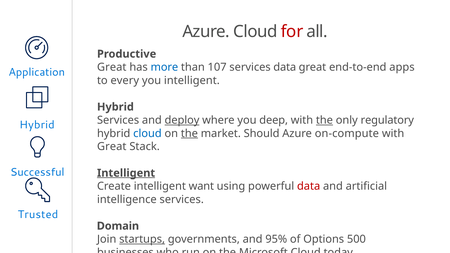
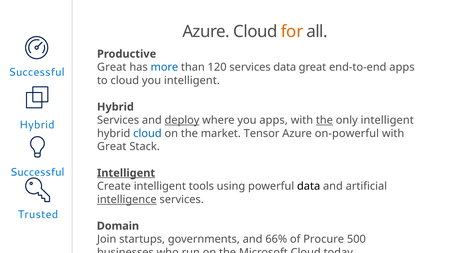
for colour: red -> orange
107: 107 -> 120
Application at (37, 72): Application -> Successful
to every: every -> cloud
you deep: deep -> apps
only regulatory: regulatory -> intelligent
the at (189, 133) underline: present -> none
Should: Should -> Tensor
on-compute: on-compute -> on-powerful
want: want -> tools
data at (309, 186) colour: red -> black
intelligence underline: none -> present
startups underline: present -> none
95%: 95% -> 66%
Options: Options -> Procure
